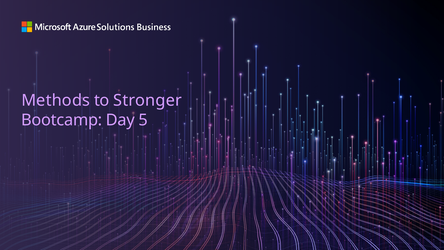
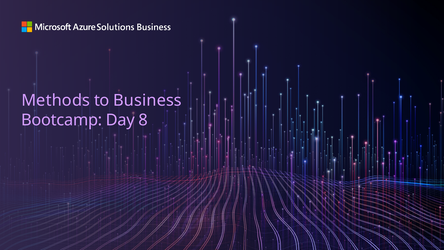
Stronger: Stronger -> Business
5: 5 -> 8
